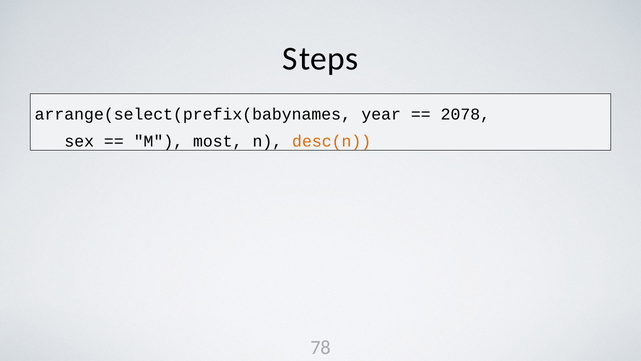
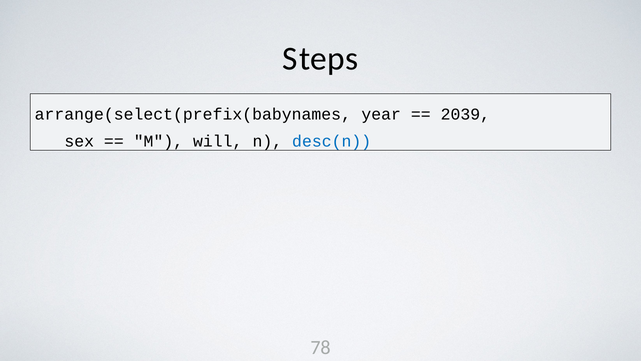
2078: 2078 -> 2039
most: most -> will
desc(n colour: orange -> blue
